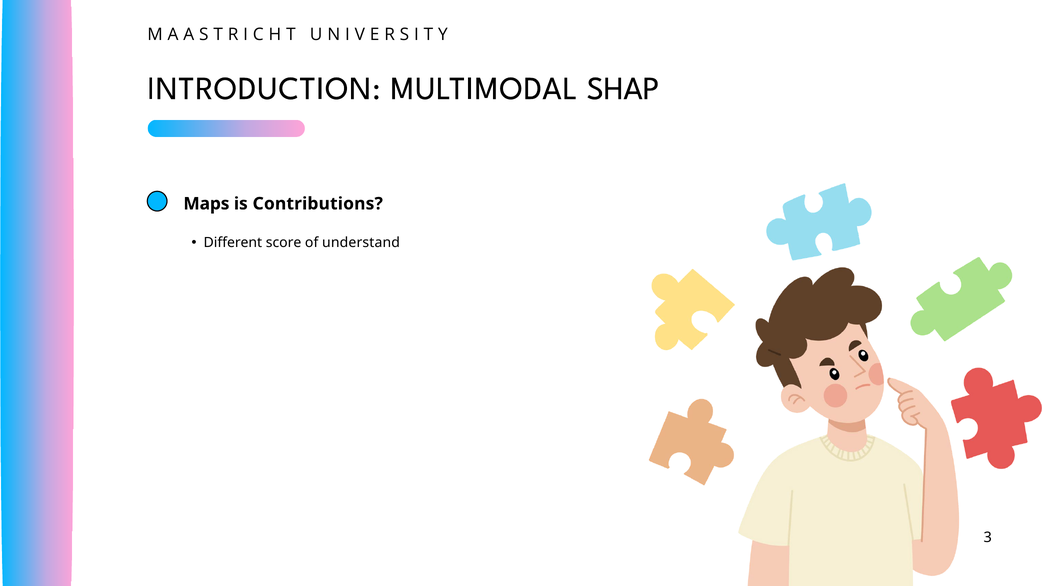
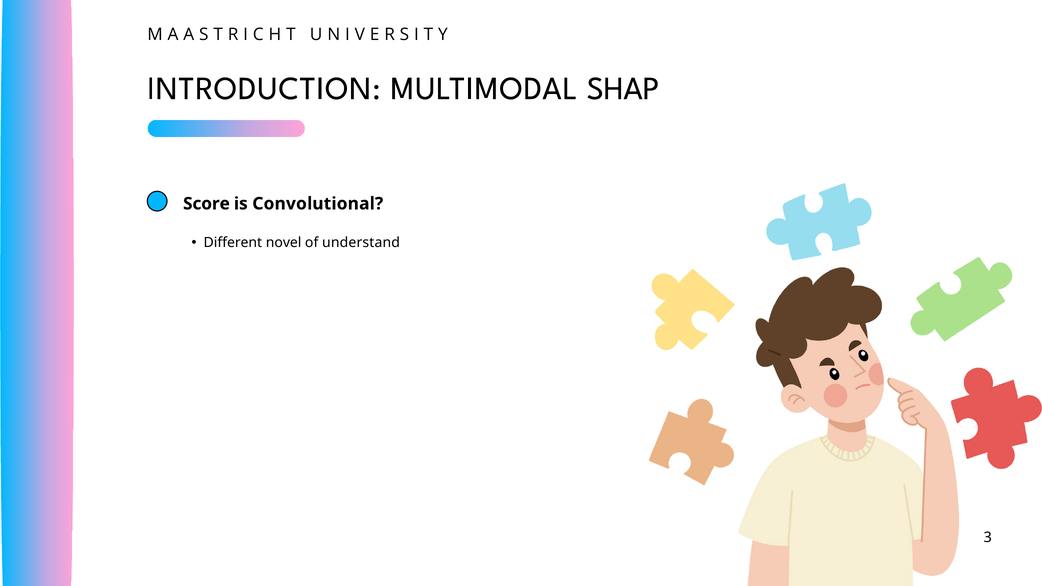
Maps: Maps -> Score
Contributions: Contributions -> Convolutional
score: score -> novel
